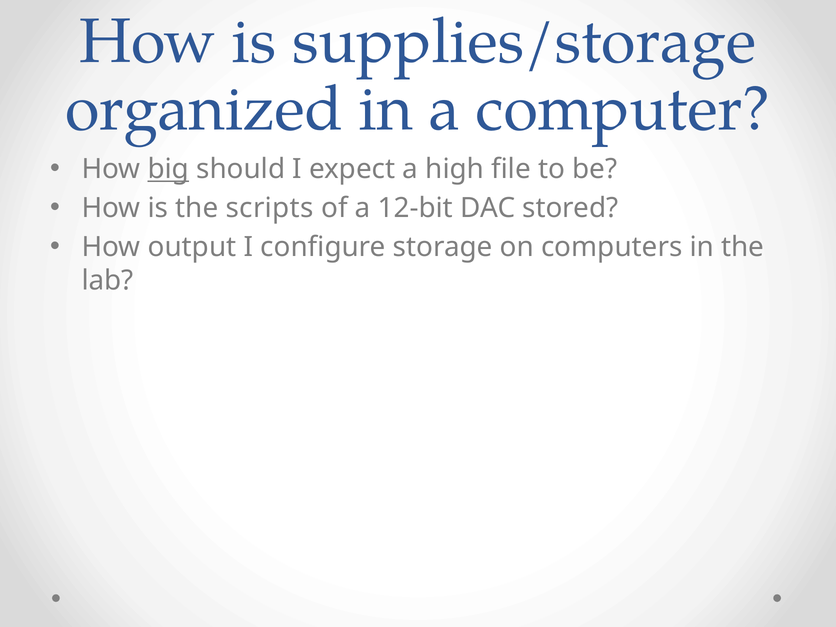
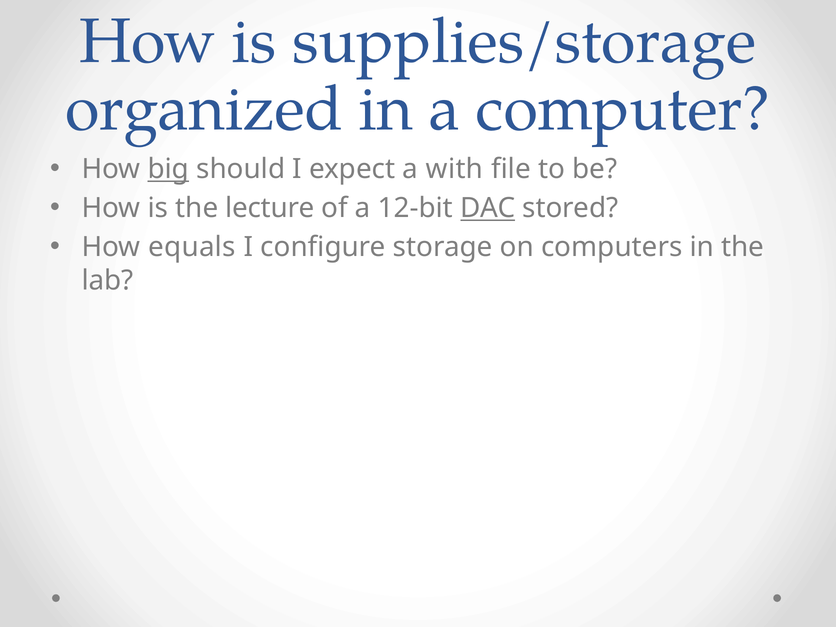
high: high -> with
scripts: scripts -> lecture
DAC underline: none -> present
output: output -> equals
